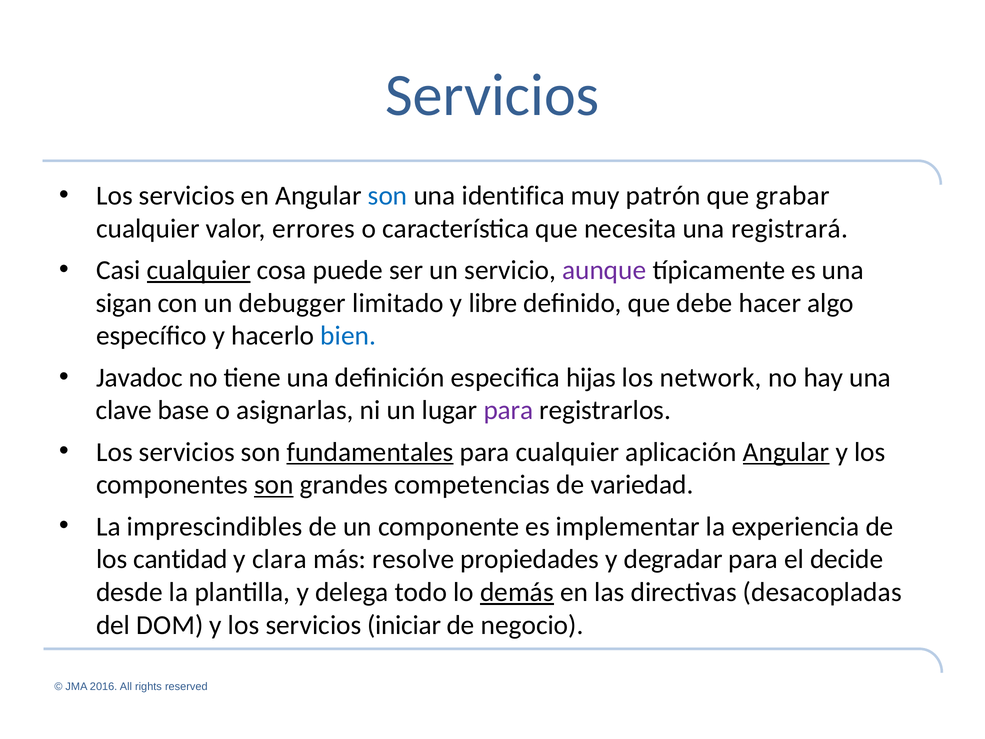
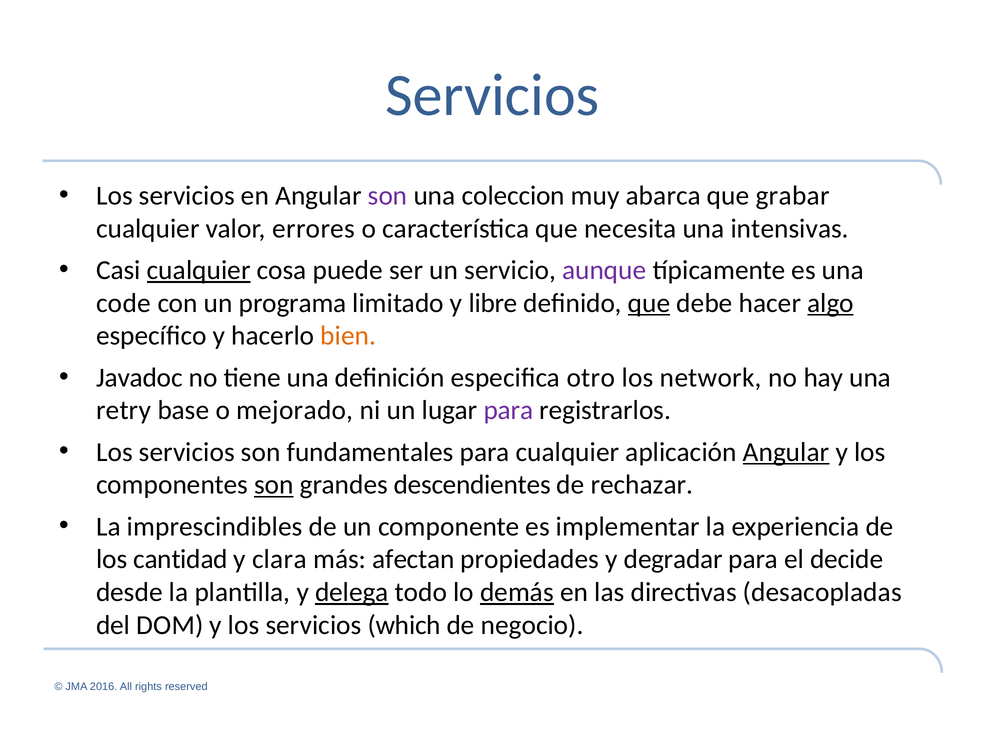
son at (388, 196) colour: blue -> purple
identifica: identifica -> coleccion
patrón: patrón -> abarca
registrará: registrará -> intensivas
sigan: sigan -> code
debugger: debugger -> programa
que at (649, 303) underline: none -> present
algo underline: none -> present
bien colour: blue -> orange
hijas: hijas -> otro
clave: clave -> retry
asignarlas: asignarlas -> mejorado
fundamentales underline: present -> none
competencias: competencias -> descendientes
variedad: variedad -> rechazar
resolve: resolve -> afectan
delega underline: none -> present
iniciar: iniciar -> which
